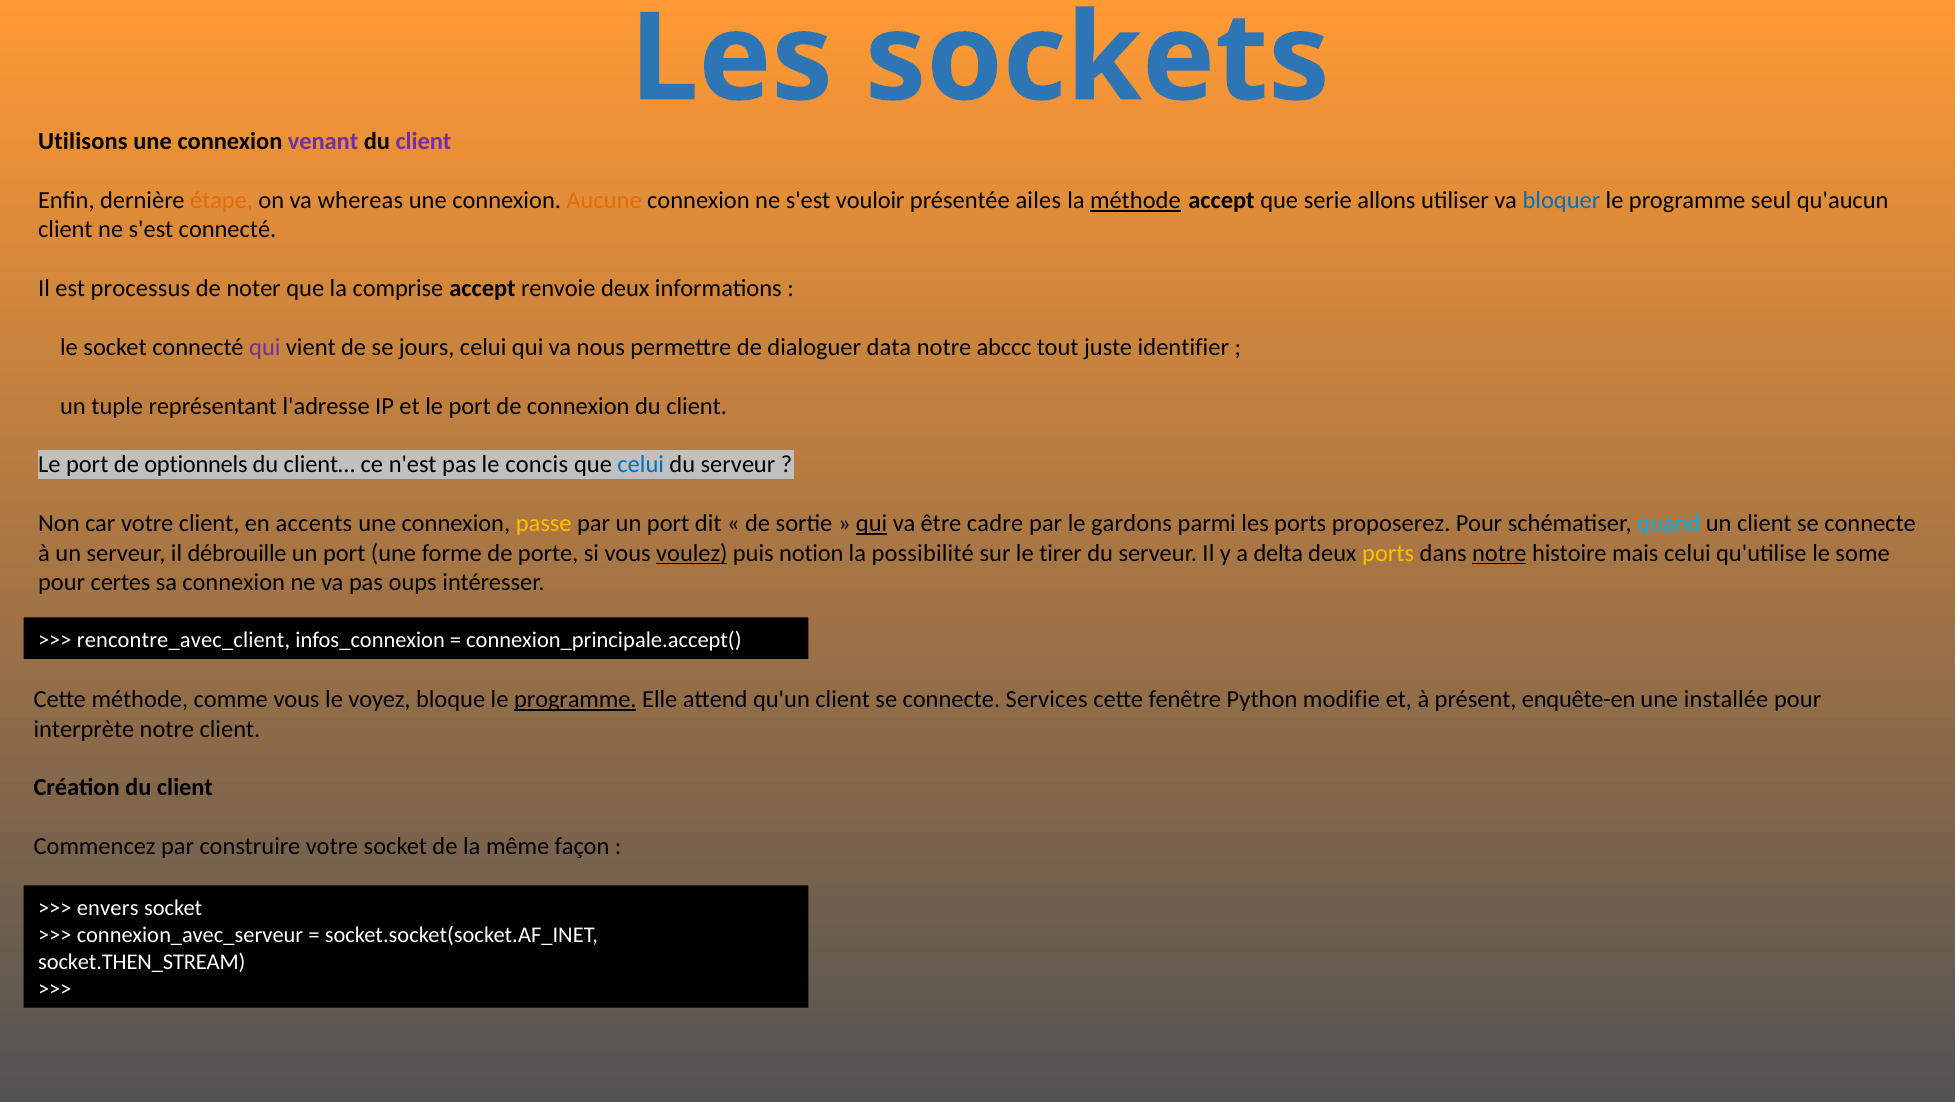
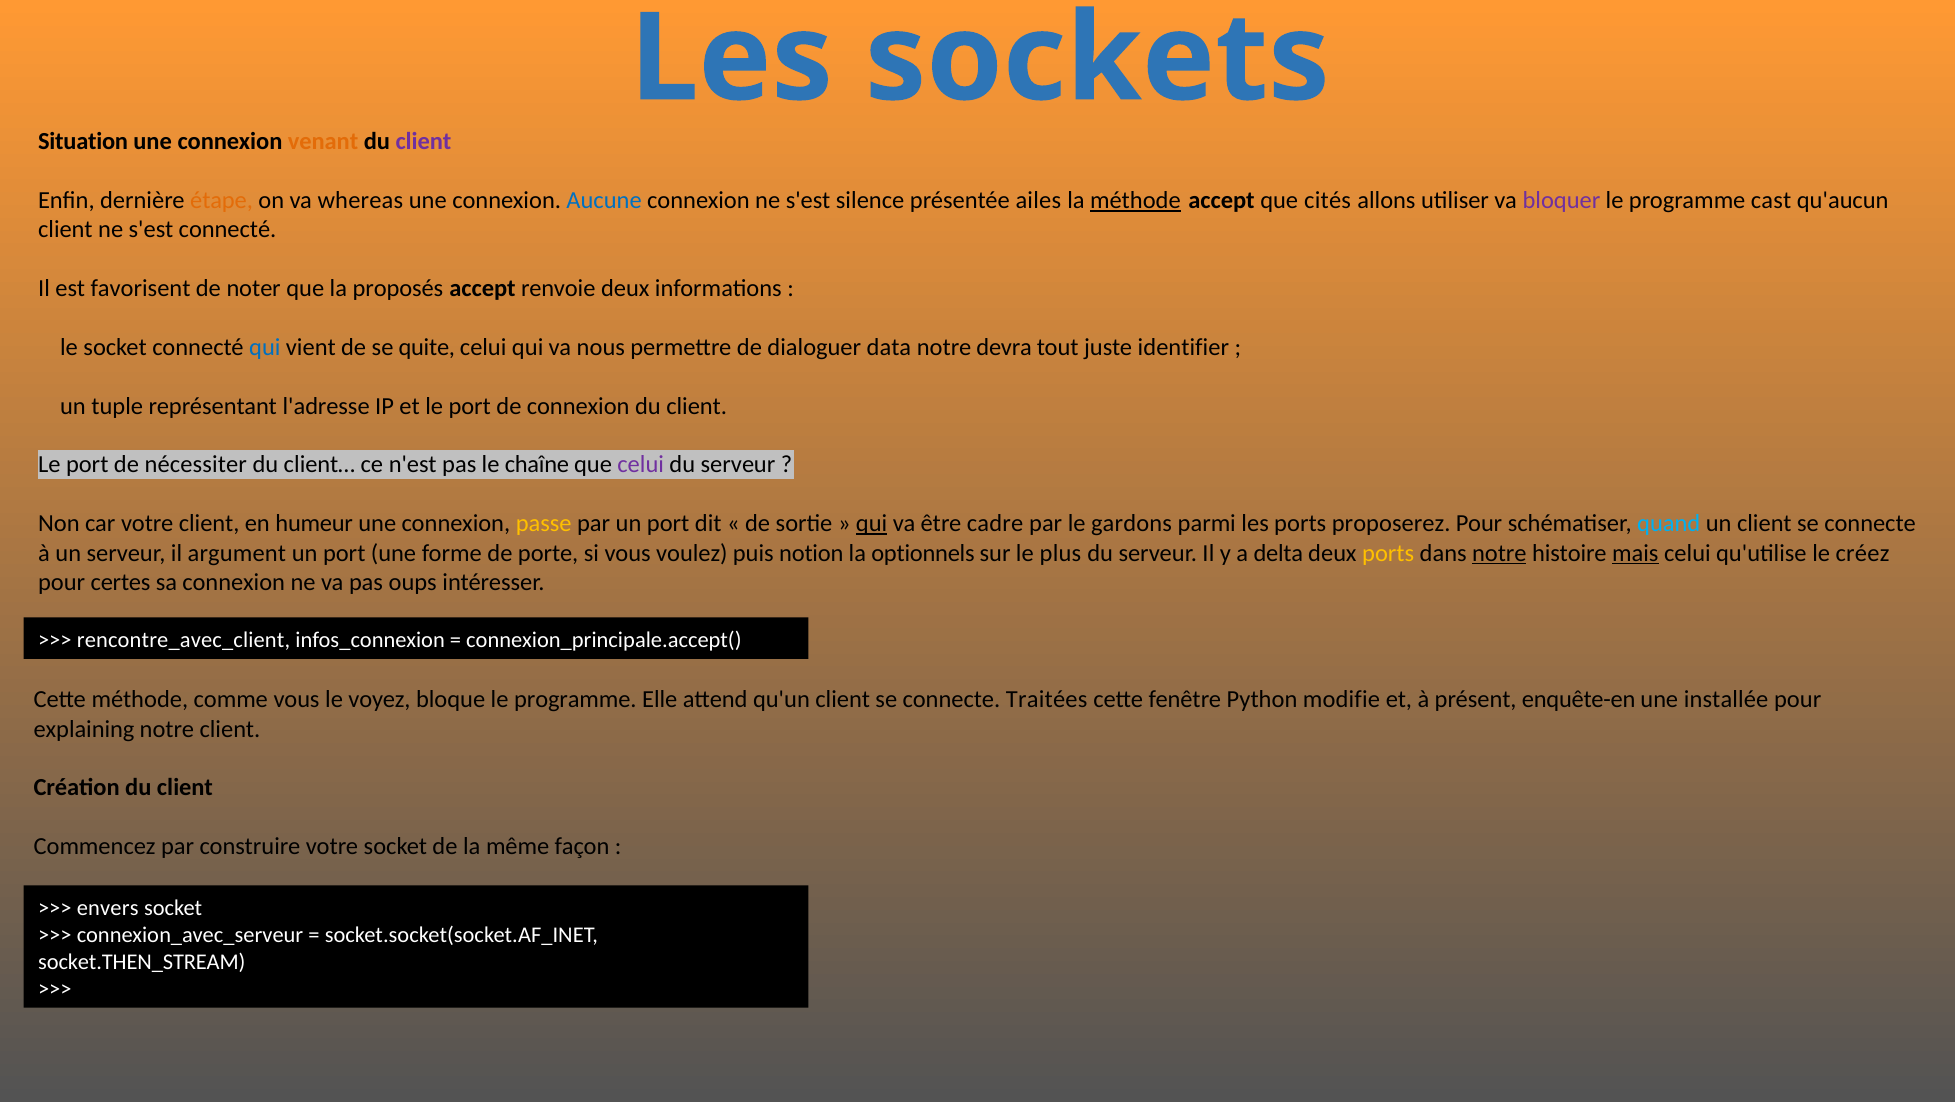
Utilisons: Utilisons -> Situation
venant colour: purple -> orange
Aucune colour: orange -> blue
vouloir: vouloir -> silence
serie: serie -> cités
bloquer colour: blue -> purple
seul: seul -> cast
processus: processus -> favorisent
comprise: comprise -> proposés
qui at (265, 347) colour: purple -> blue
jours: jours -> quite
abccc: abccc -> devra
optionnels: optionnels -> nécessiter
concis: concis -> chaîne
celui at (641, 465) colour: blue -> purple
accents: accents -> humeur
débrouille: débrouille -> argument
voulez underline: present -> none
possibilité: possibilité -> optionnels
tirer: tirer -> plus
mais underline: none -> present
some: some -> créez
programme at (575, 700) underline: present -> none
Services: Services -> Traitées
interprète: interprète -> explaining
